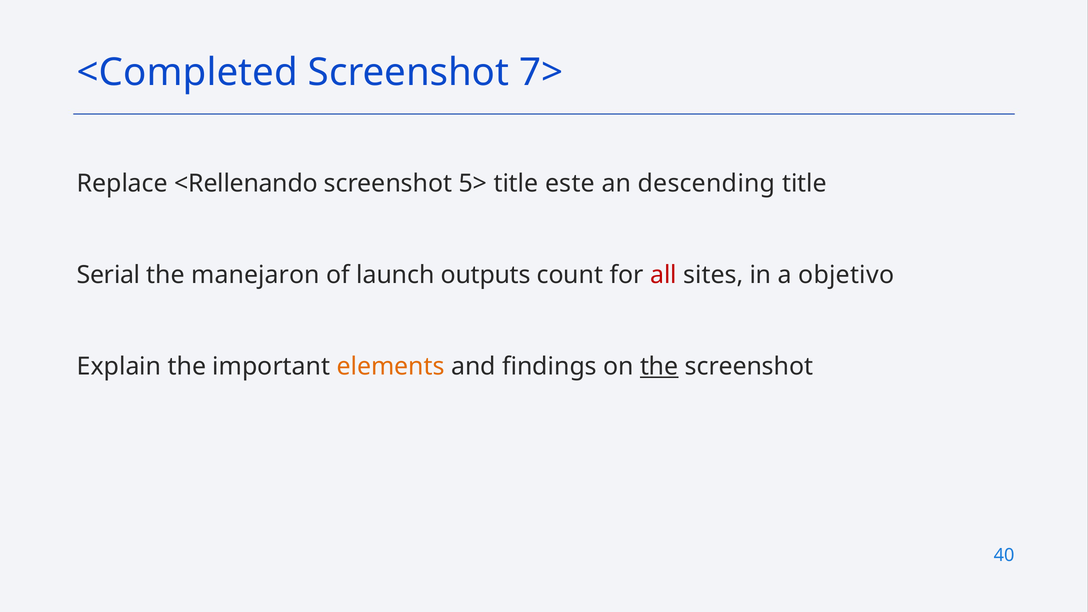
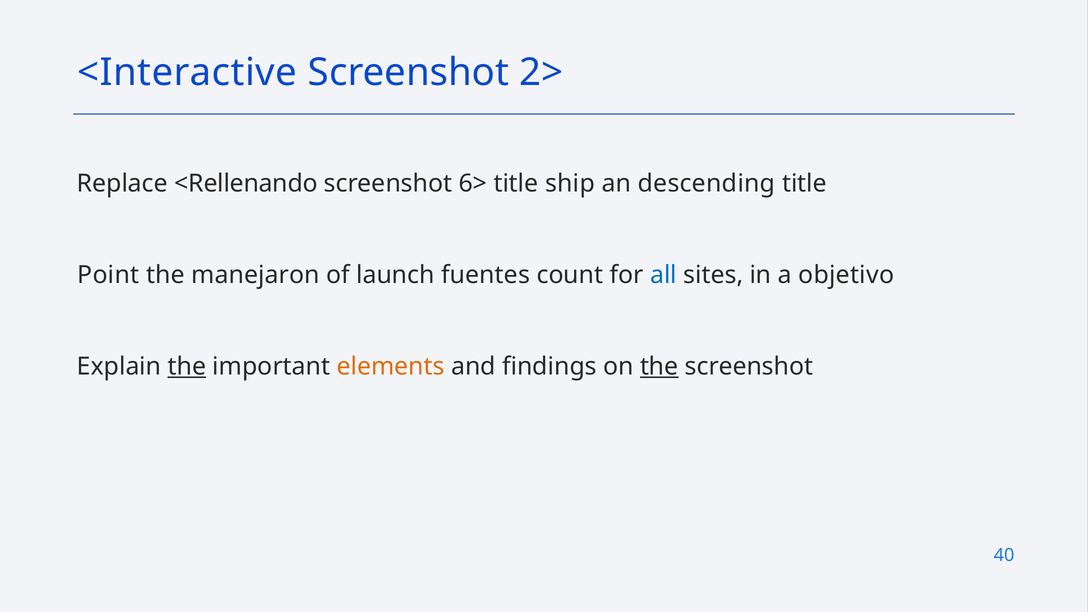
<Completed: <Completed -> <Interactive
7>: 7> -> 2>
5>: 5> -> 6>
este: este -> ship
Serial: Serial -> Point
outputs: outputs -> fuentes
all colour: red -> blue
the at (187, 367) underline: none -> present
